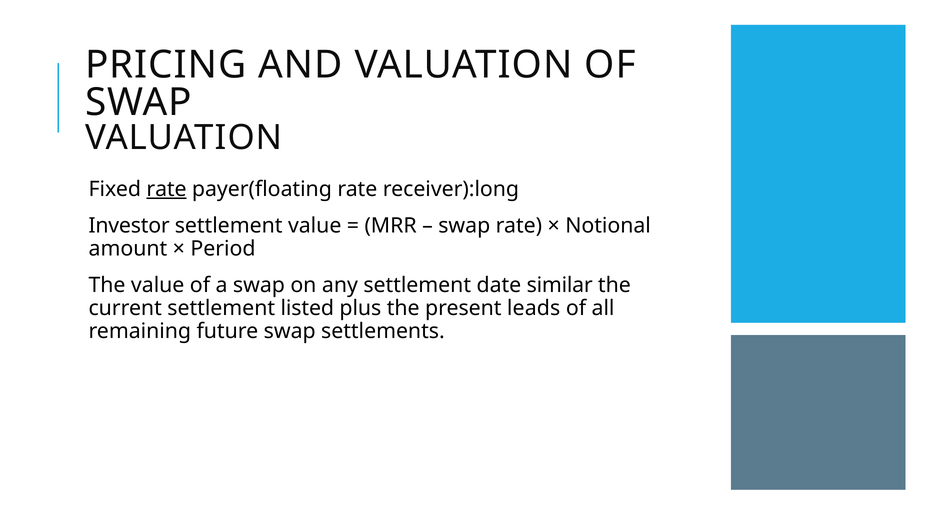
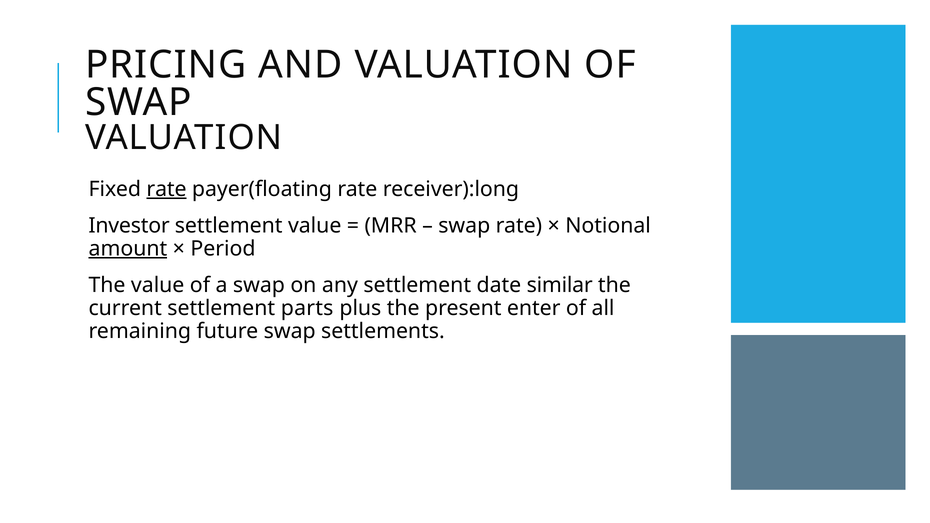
amount underline: none -> present
listed: listed -> parts
leads: leads -> enter
